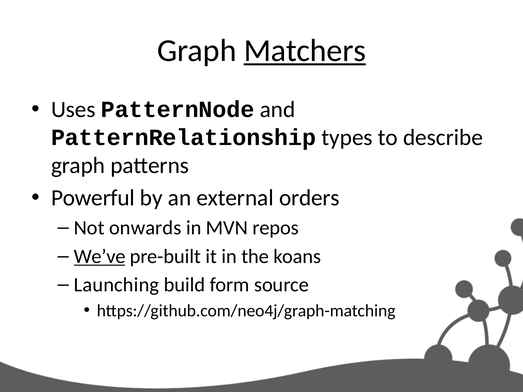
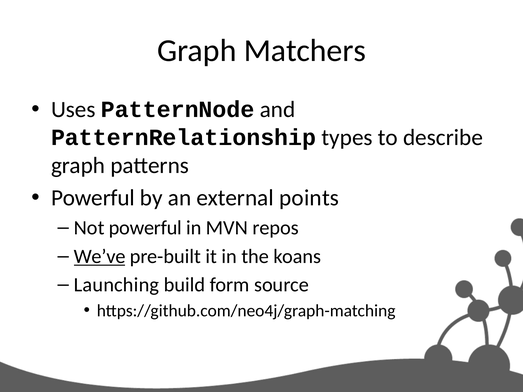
Matchers underline: present -> none
orders: orders -> points
Not onwards: onwards -> powerful
